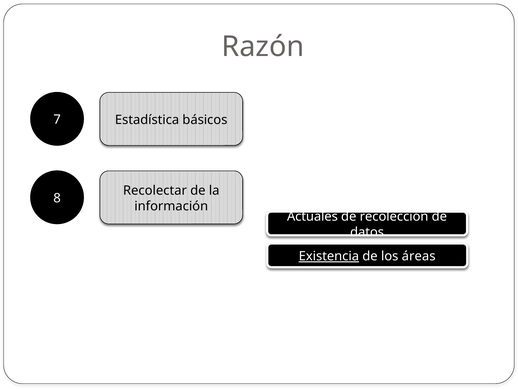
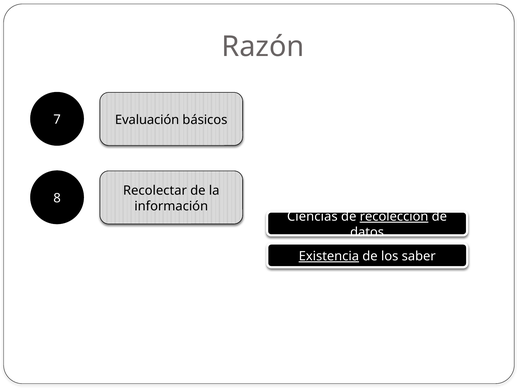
Estadística: Estadística -> Evaluación
Actuales: Actuales -> Ciencias
recolección underline: none -> present
áreas: áreas -> saber
